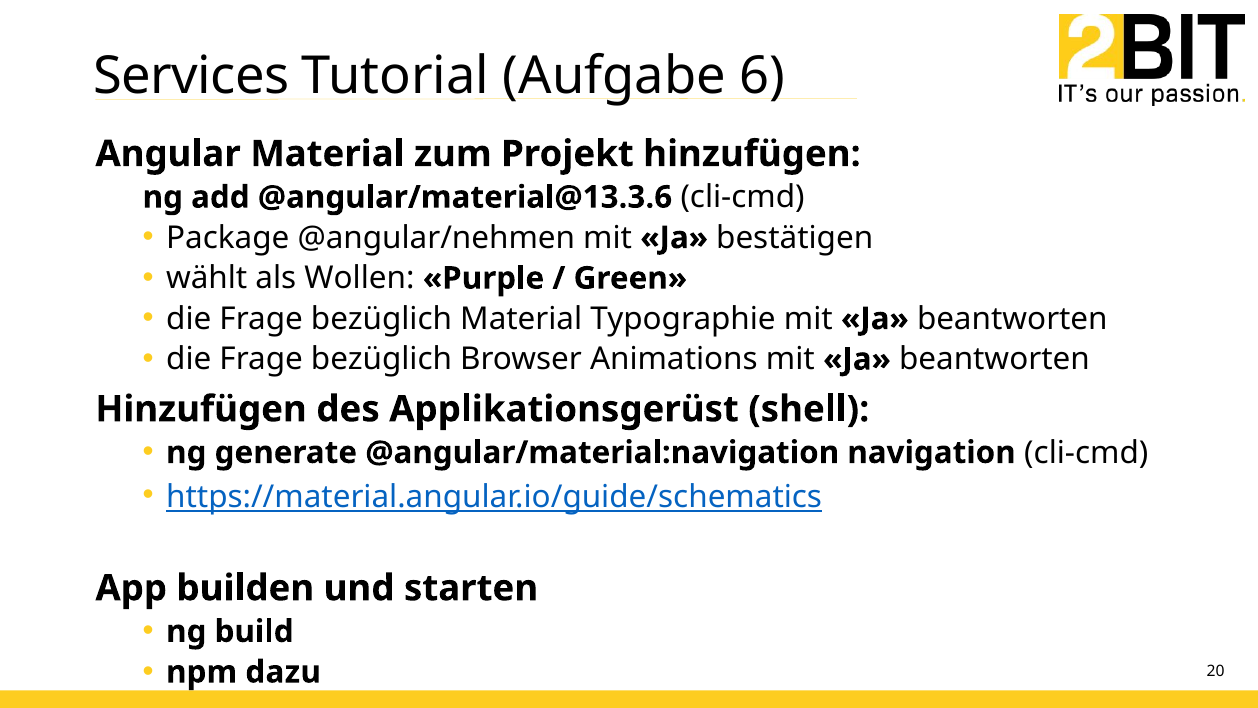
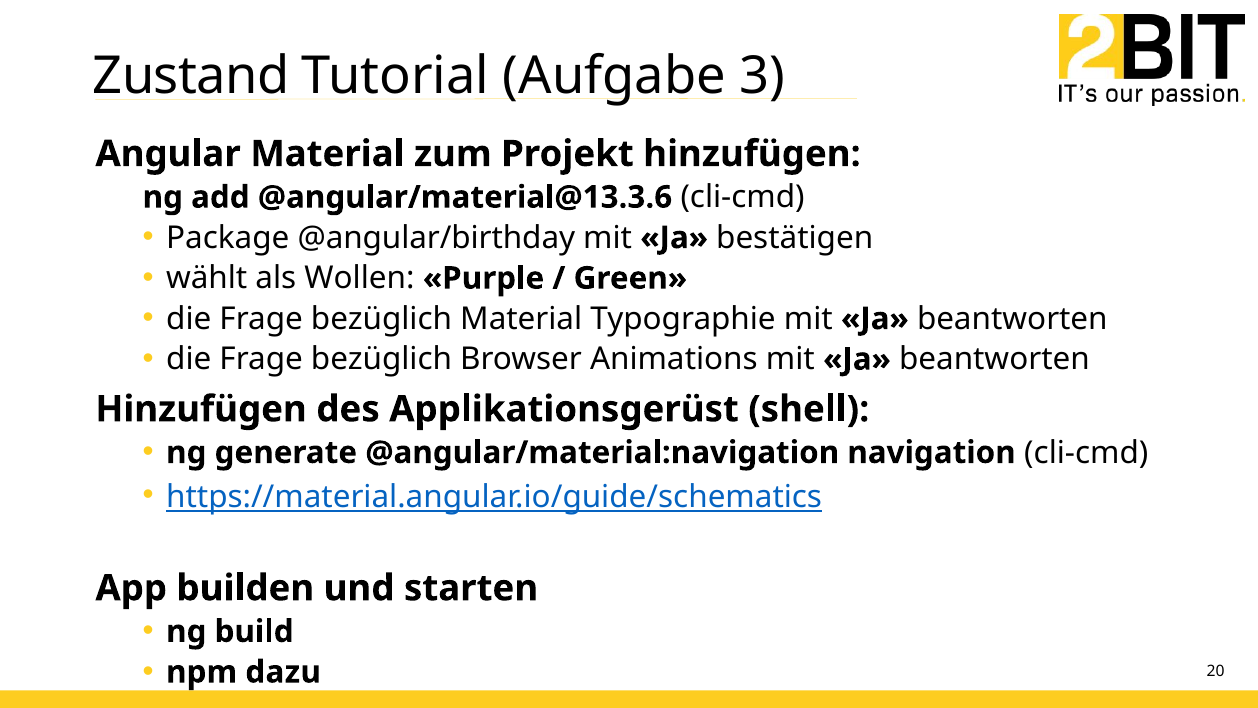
Services: Services -> Zustand
6: 6 -> 3
@angular/nehmen: @angular/nehmen -> @angular/birthday
